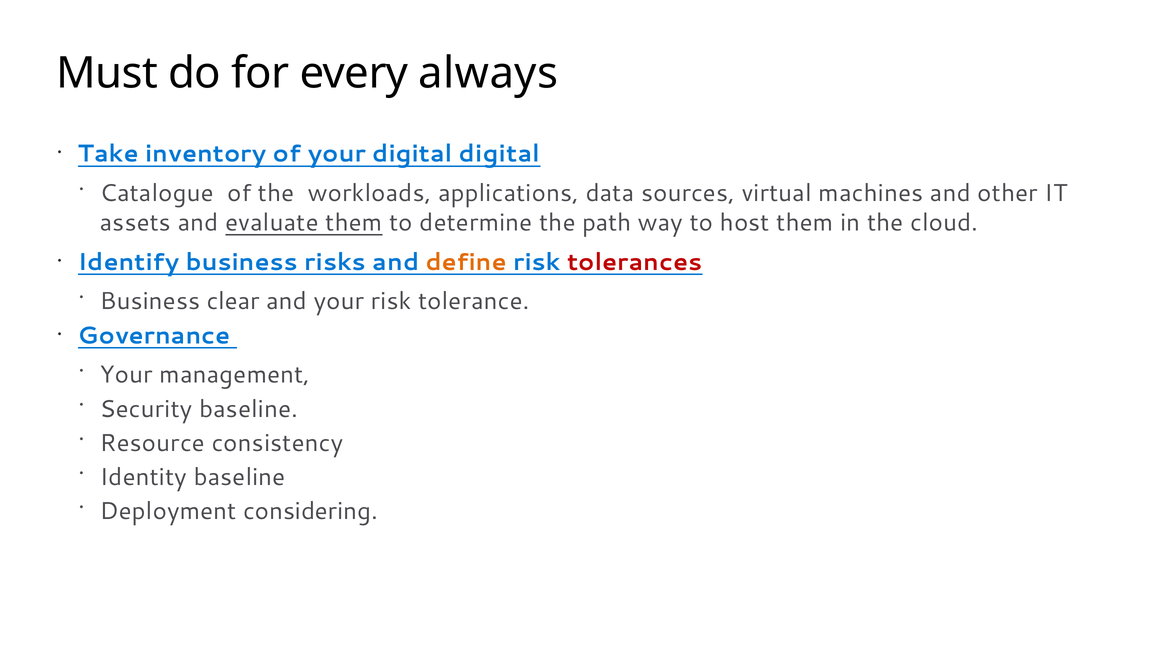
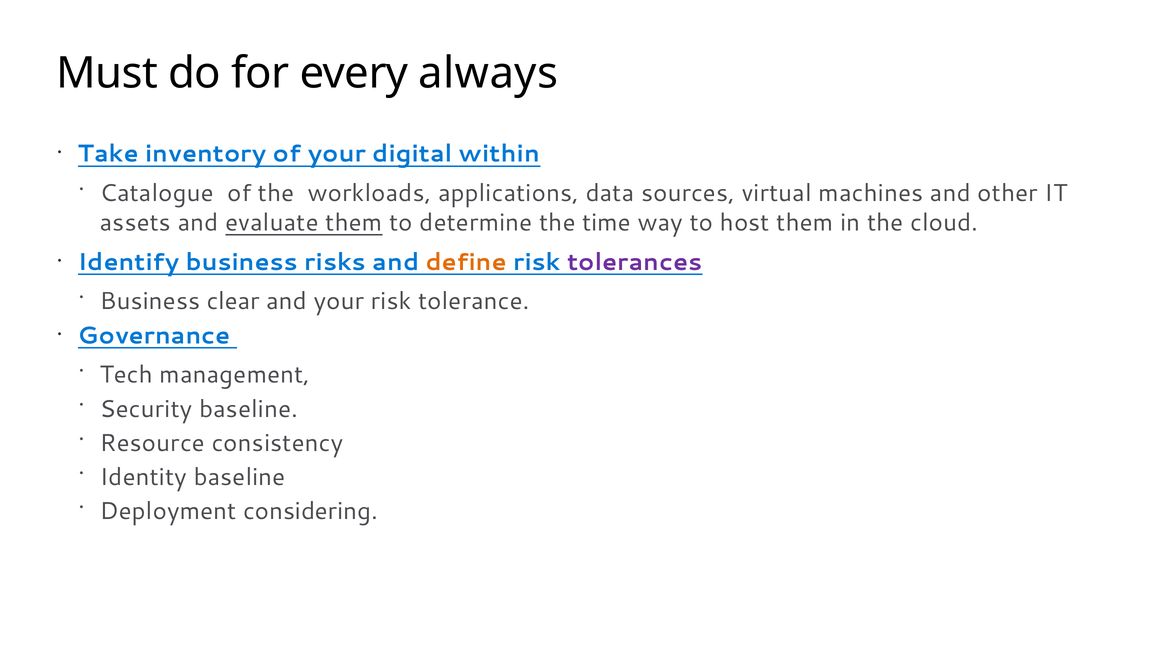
digital digital: digital -> within
path: path -> time
tolerances colour: red -> purple
Your at (126, 375): Your -> Tech
